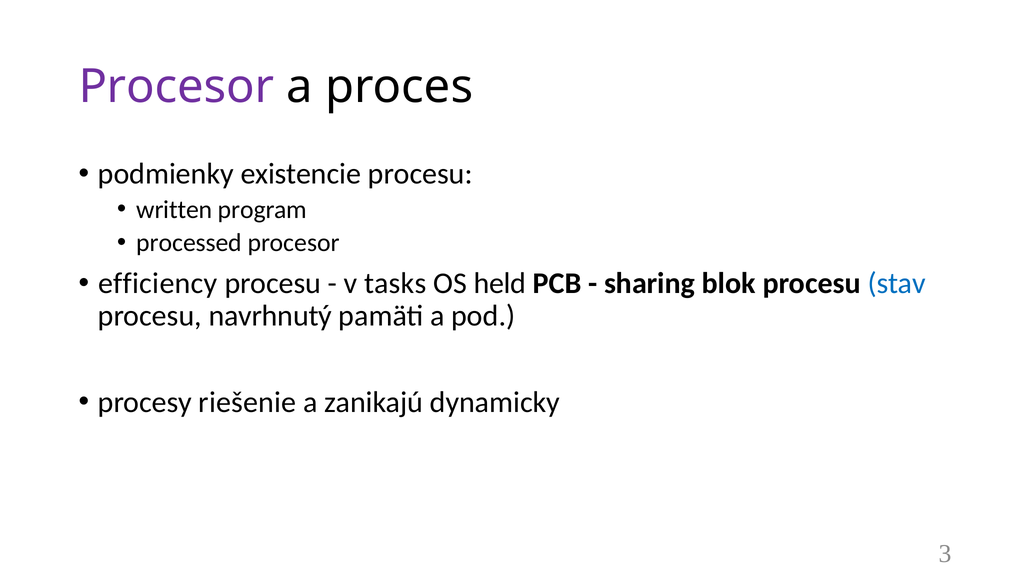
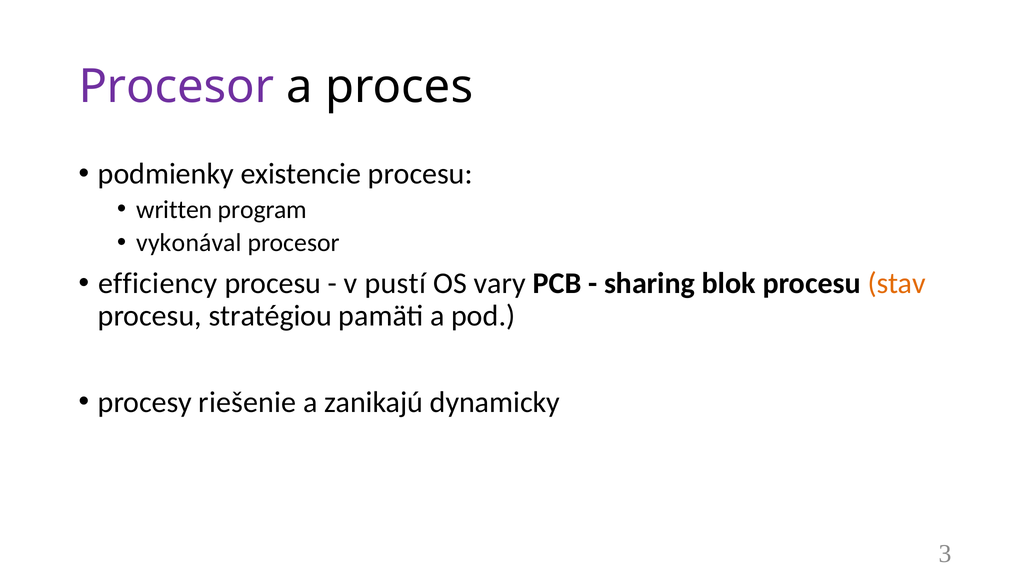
processed: processed -> vykonával
tasks: tasks -> pustí
held: held -> vary
stav colour: blue -> orange
navrhnutý: navrhnutý -> stratégiou
